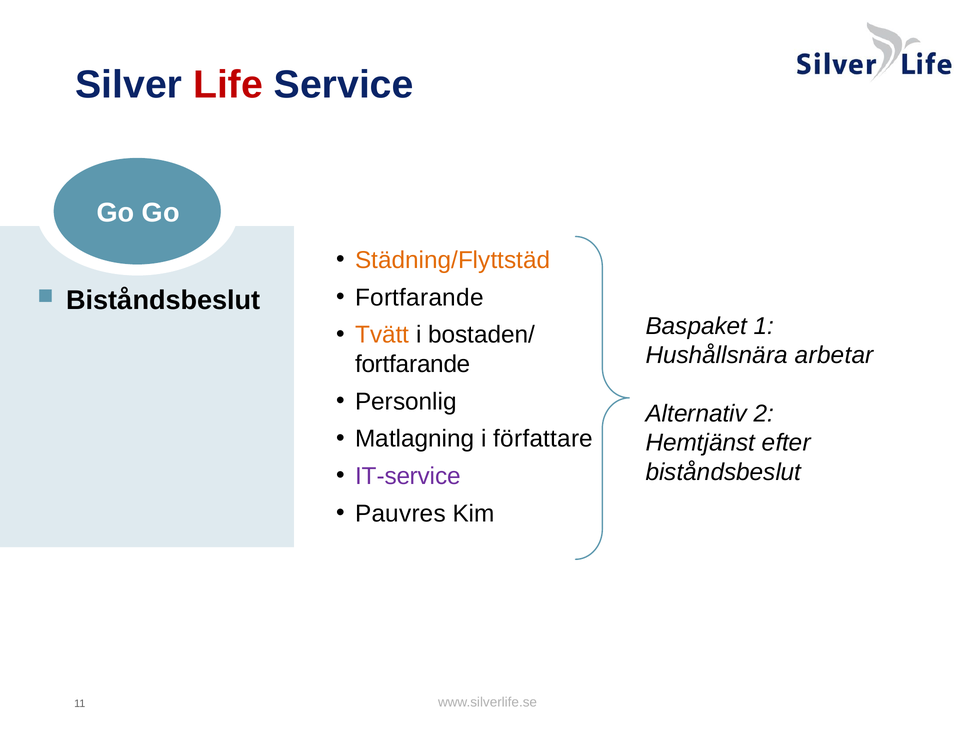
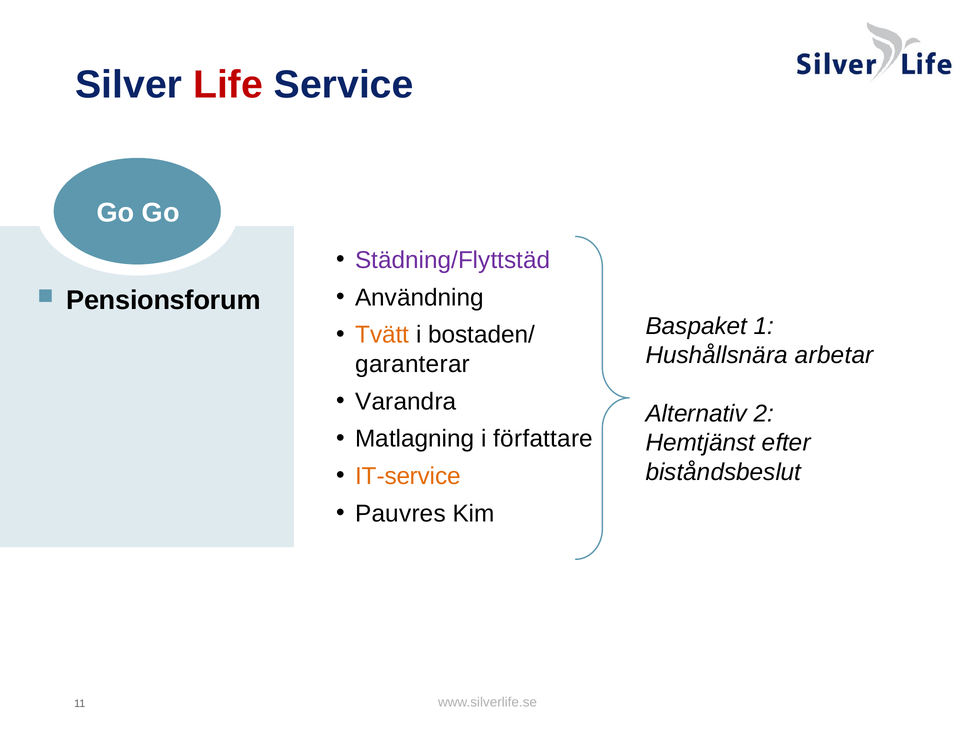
Städning/Flyttstäd colour: orange -> purple
Fortfarande at (419, 298): Fortfarande -> Användning
Biståndsbeslut at (163, 300): Biståndsbeslut -> Pensionsforum
fortfarande at (413, 364): fortfarande -> garanterar
Personlig: Personlig -> Varandra
IT-service colour: purple -> orange
